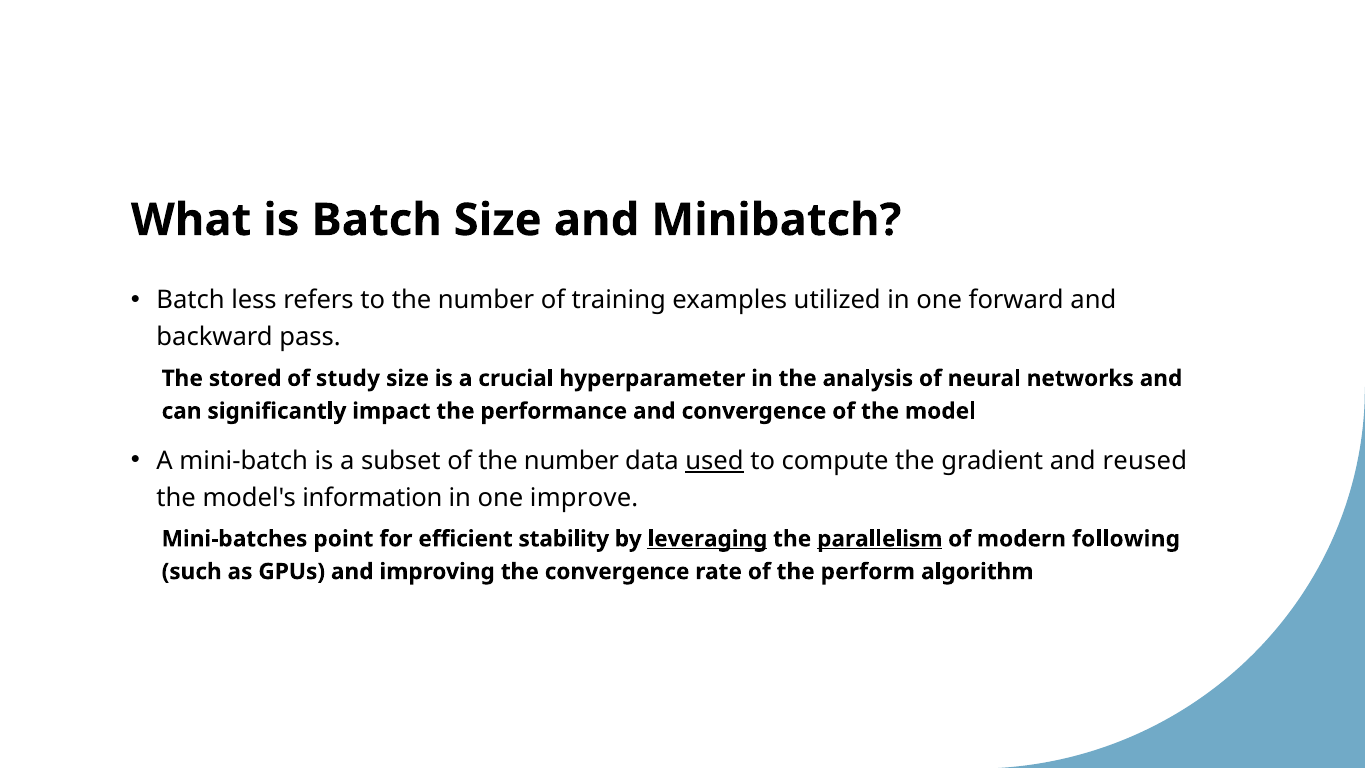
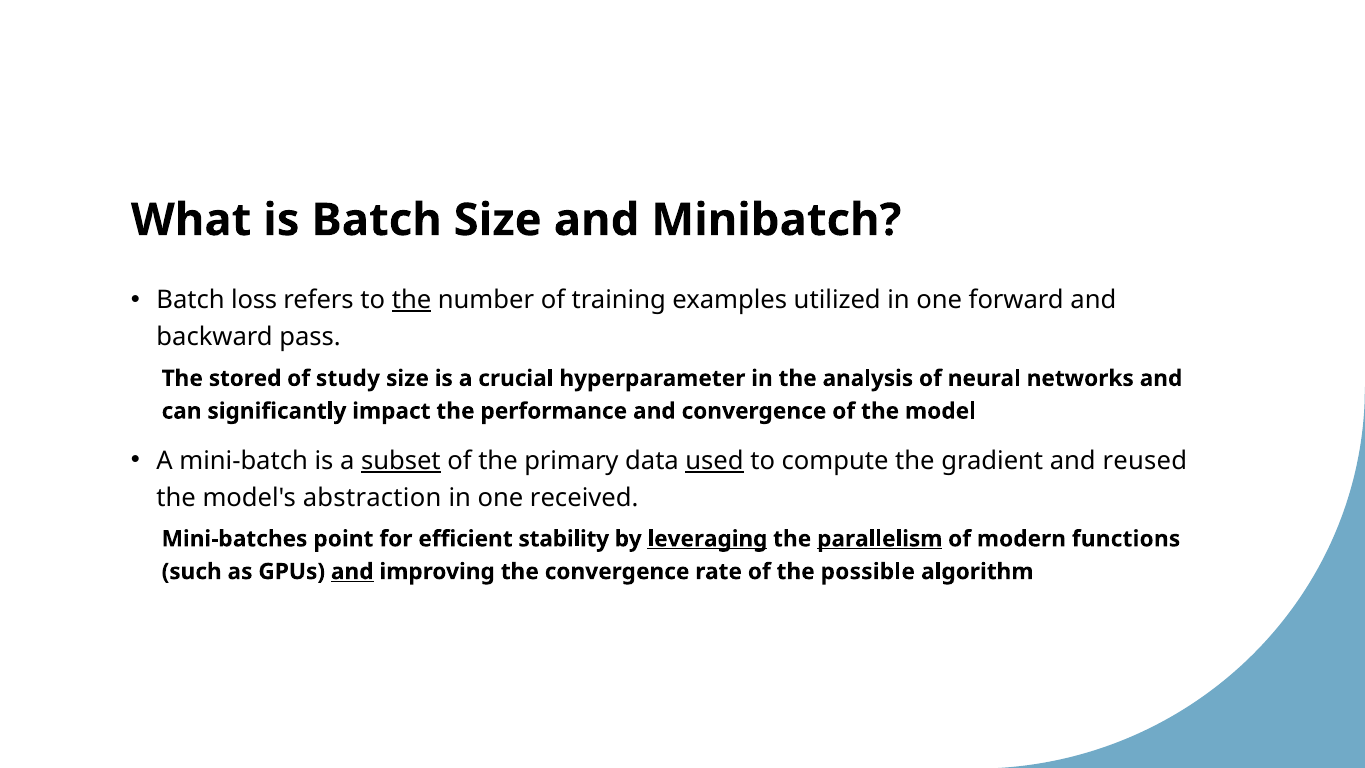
less: less -> loss
the at (412, 300) underline: none -> present
subset underline: none -> present
of the number: number -> primary
information: information -> abstraction
improve: improve -> received
following: following -> functions
and at (352, 572) underline: none -> present
perform: perform -> possible
